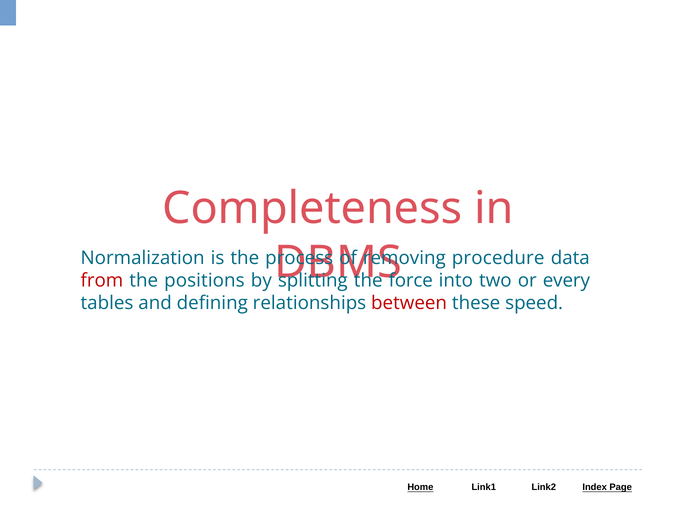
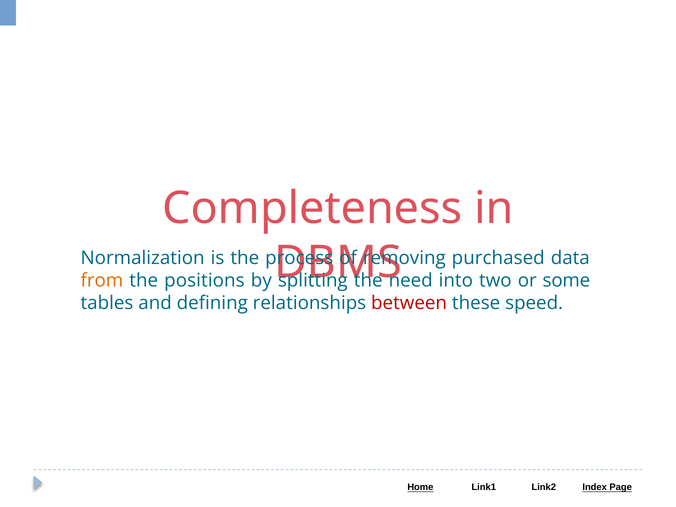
procedure: procedure -> purchased
from colour: red -> orange
force: force -> need
every: every -> some
